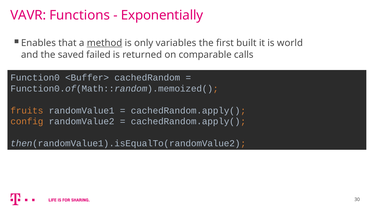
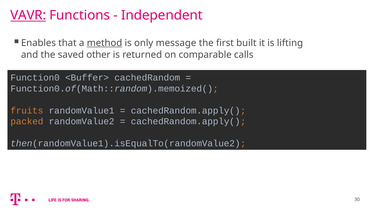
VAVR underline: none -> present
Exponentially: Exponentially -> Independent
variables: variables -> message
world: world -> lifting
failed: failed -> other
config: config -> packed
